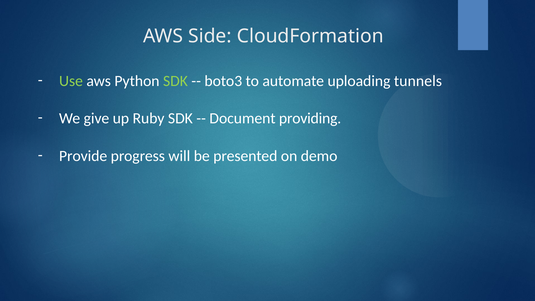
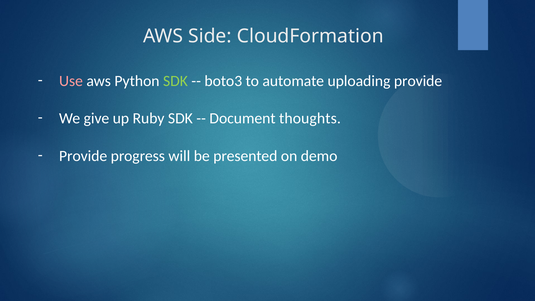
Use colour: light green -> pink
uploading tunnels: tunnels -> provide
providing: providing -> thoughts
